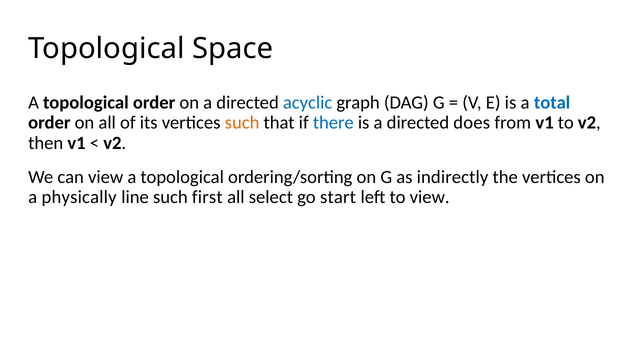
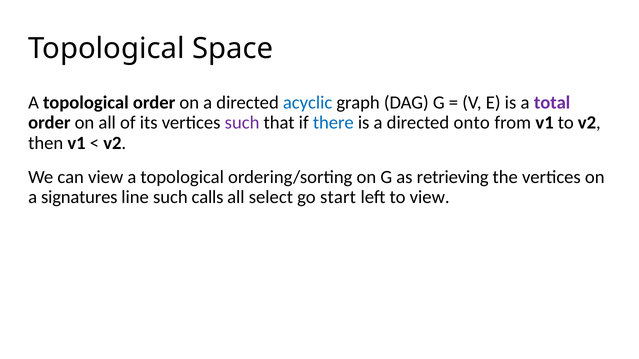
total colour: blue -> purple
such at (242, 123) colour: orange -> purple
does: does -> onto
indirectly: indirectly -> retrieving
physically: physically -> signatures
first: first -> calls
